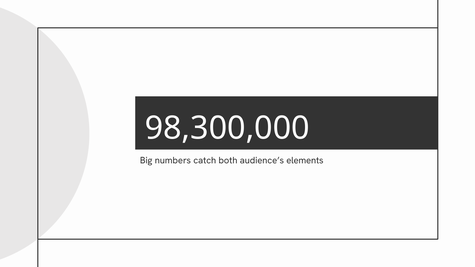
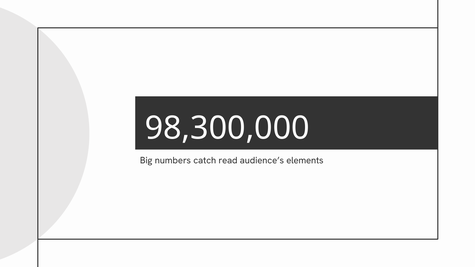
both: both -> read
